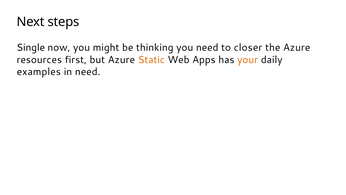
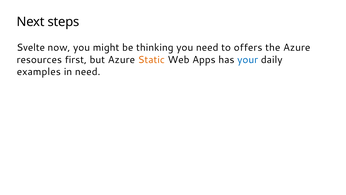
Single: Single -> Svelte
closer: closer -> offers
your colour: orange -> blue
